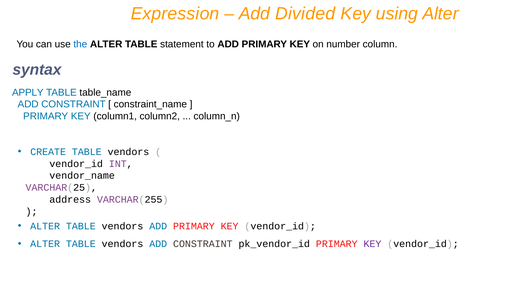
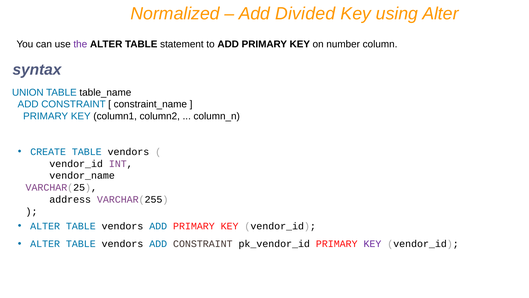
Expression: Expression -> Normalized
the colour: blue -> purple
APPLY: APPLY -> UNION
